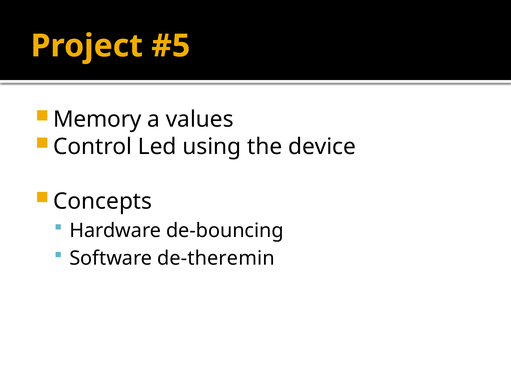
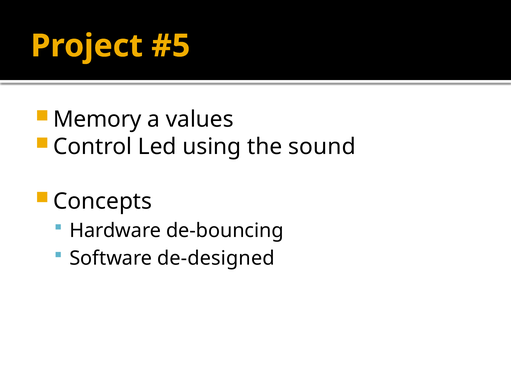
device: device -> sound
de-theremin: de-theremin -> de-designed
